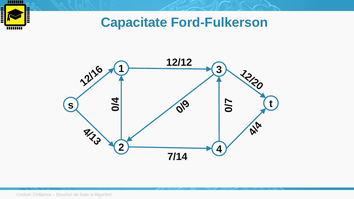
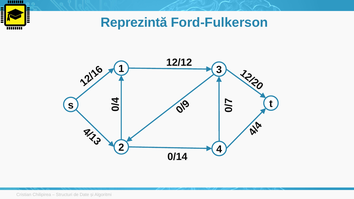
Capacitate: Capacitate -> Reprezintă
7/14: 7/14 -> 0/14
